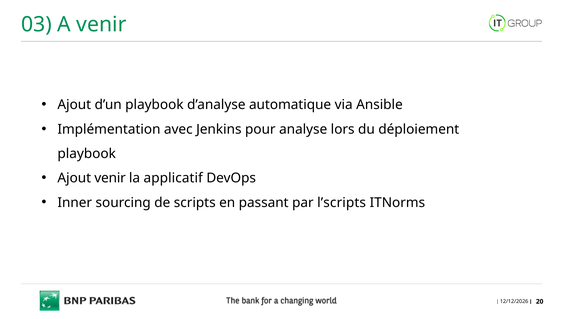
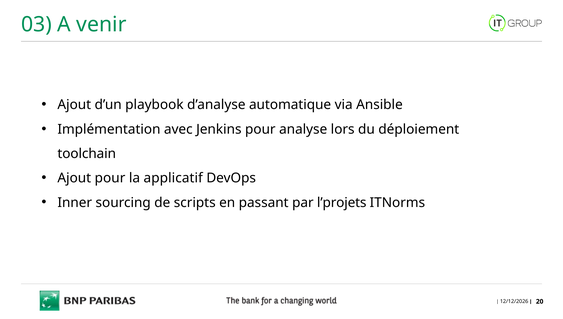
playbook at (87, 153): playbook -> toolchain
Ajout venir: venir -> pour
l’scripts: l’scripts -> l’projets
